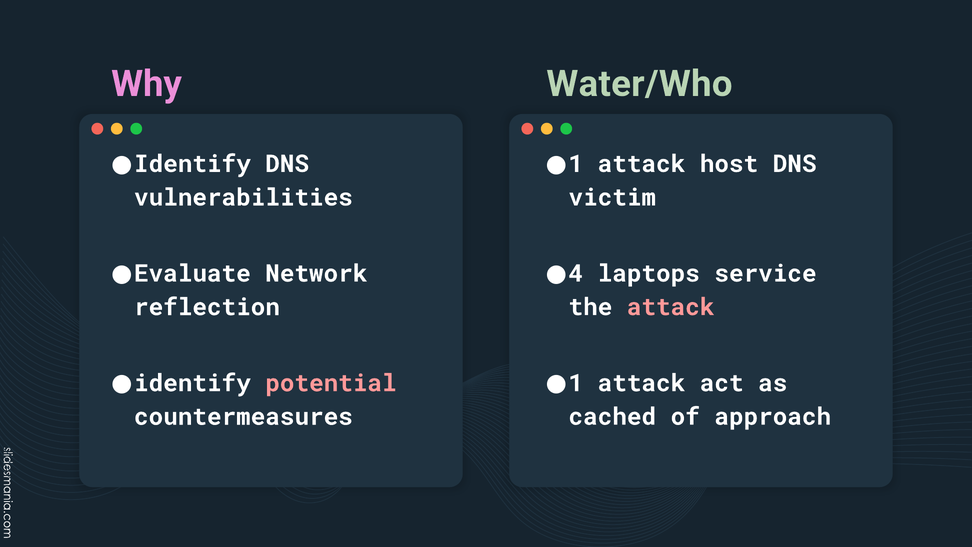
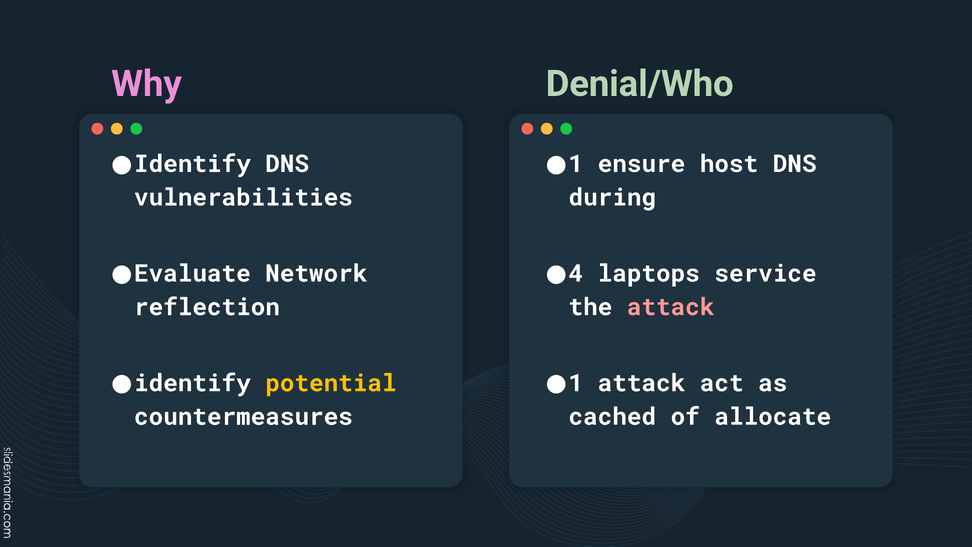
Water/Who: Water/Who -> Denial/Who
attack at (641, 164): attack -> ensure
victim: victim -> during
potential colour: pink -> yellow
approach: approach -> allocate
